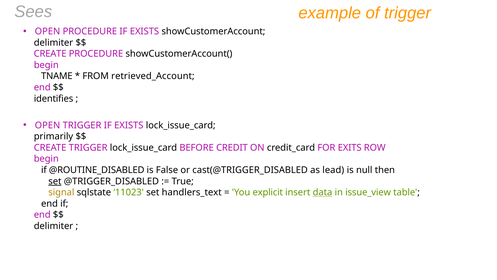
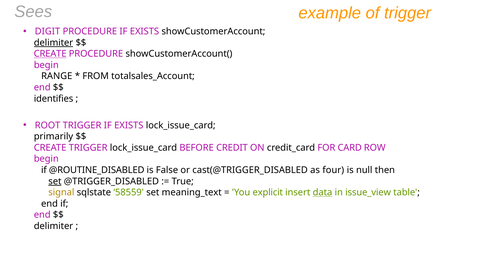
OPEN at (48, 31): OPEN -> DIGIT
delimiter at (54, 43) underline: none -> present
CREATE at (50, 54) underline: none -> present
TNAME: TNAME -> RANGE
retrieved_Account: retrieved_Account -> totalsales_Account
OPEN at (48, 125): OPEN -> ROOT
EXITS: EXITS -> CARD
lead: lead -> four
11023: 11023 -> 58559
handlers_text: handlers_text -> meaning_text
